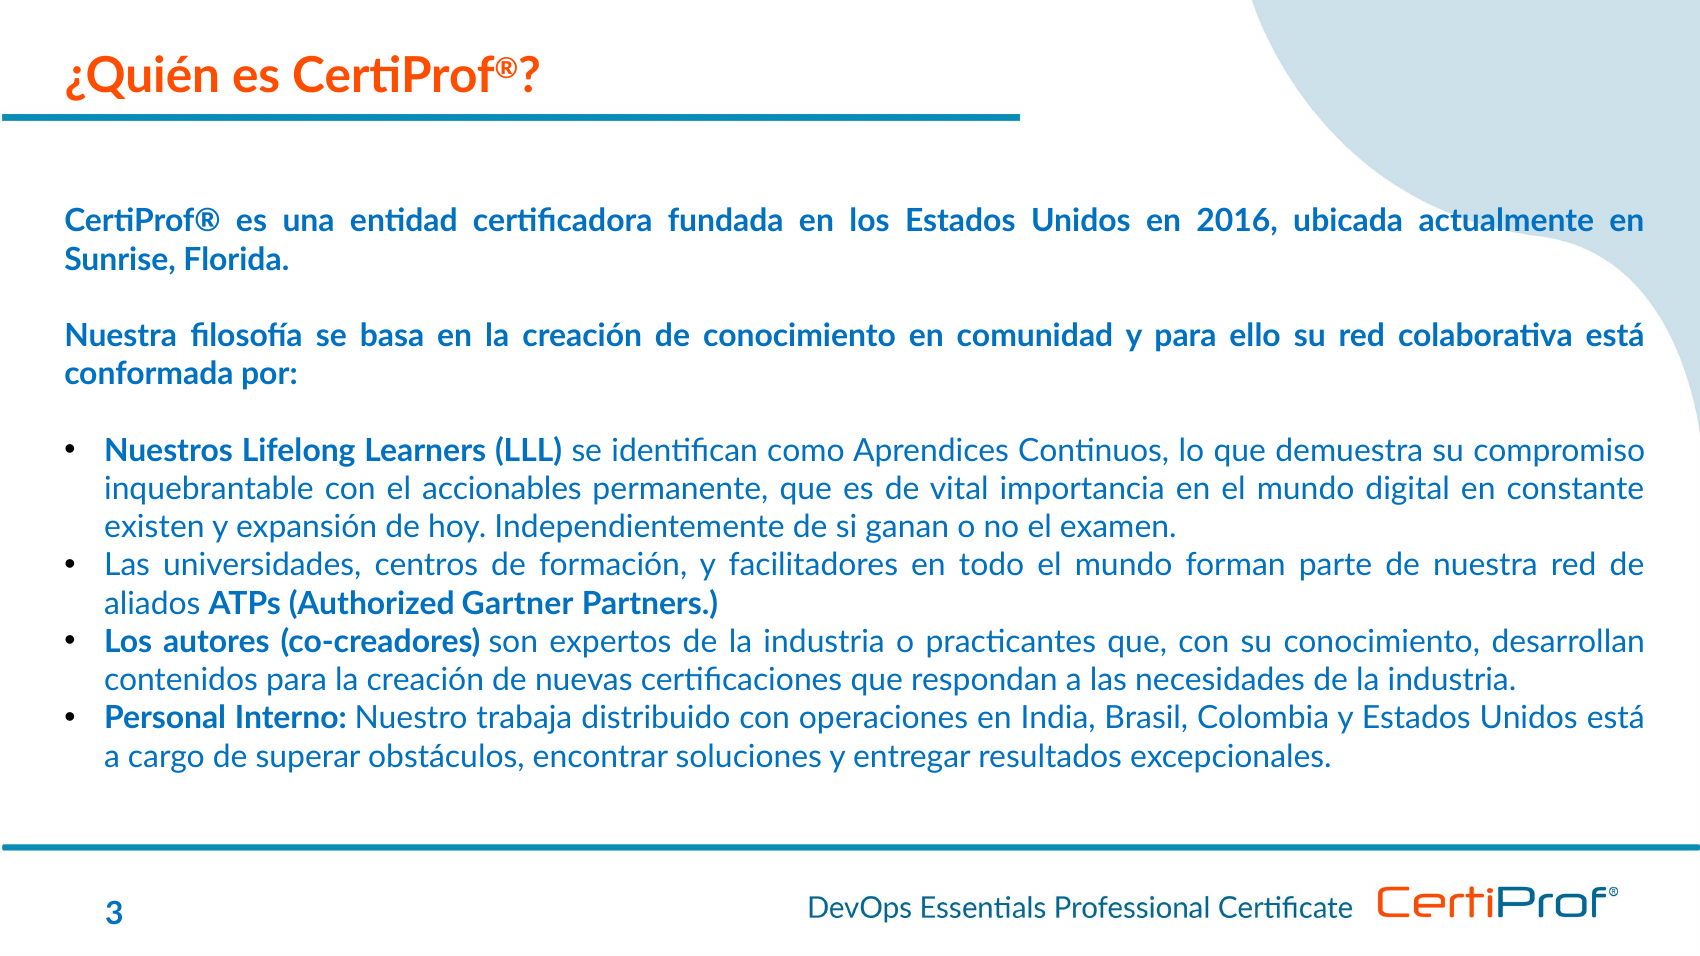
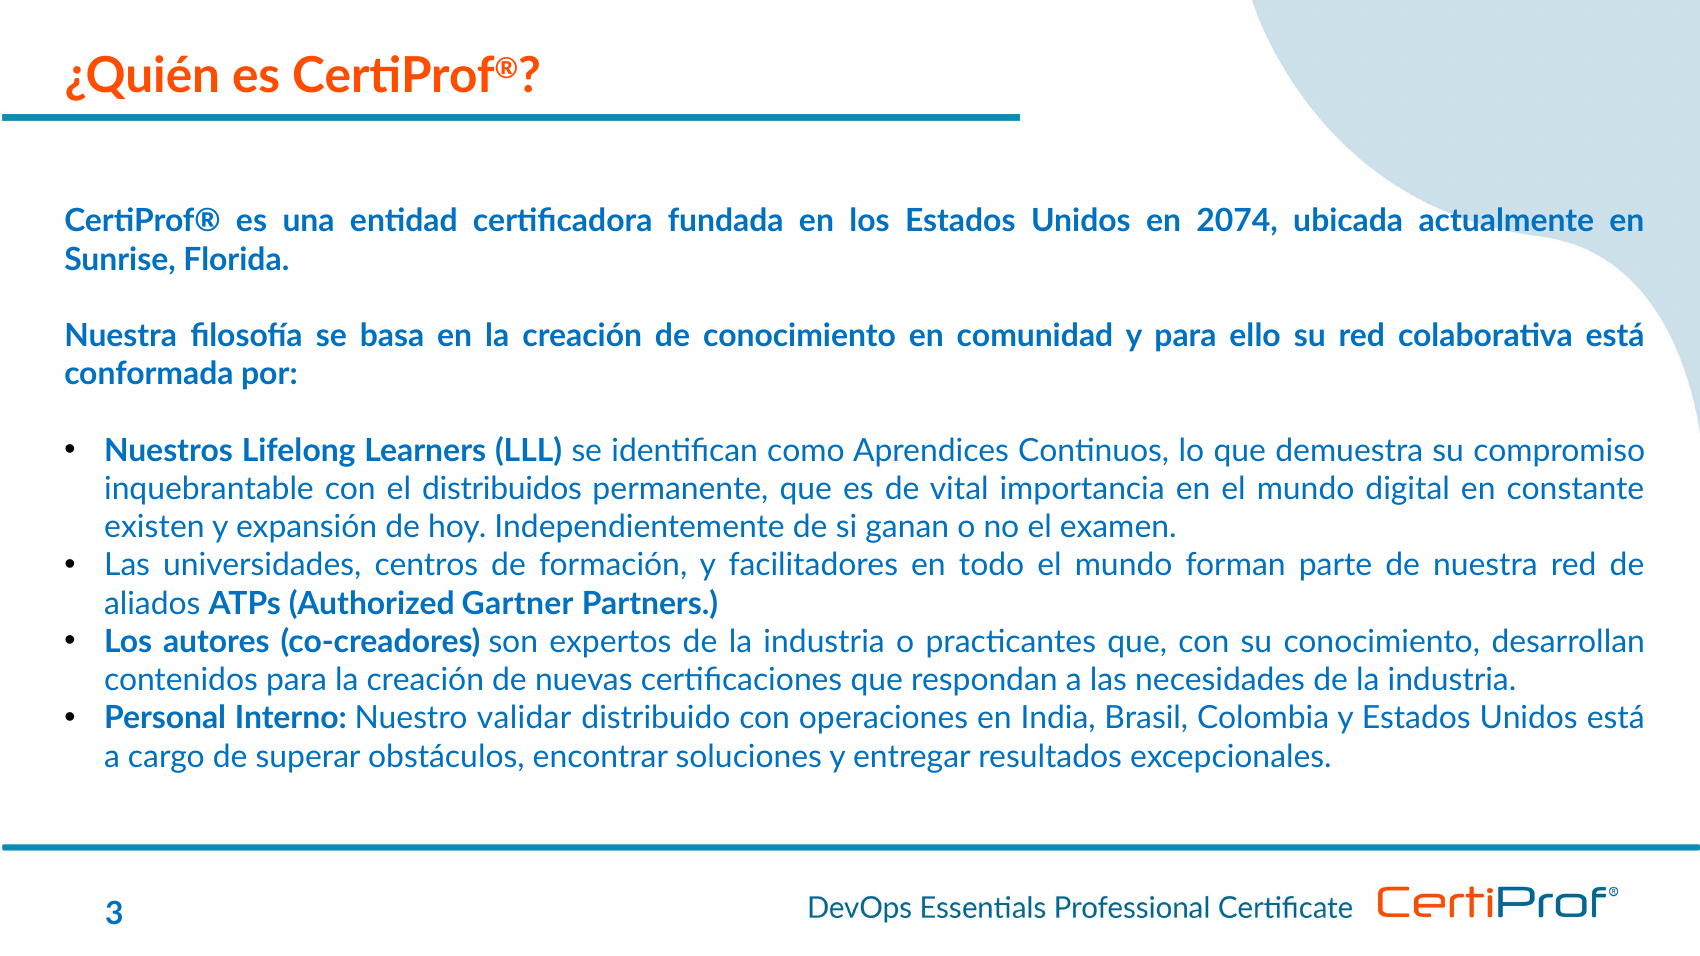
2016: 2016 -> 2074
accionables: accionables -> distribuidos
trabaja: trabaja -> validar
